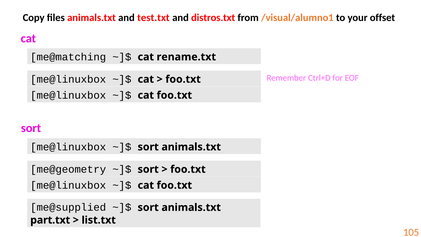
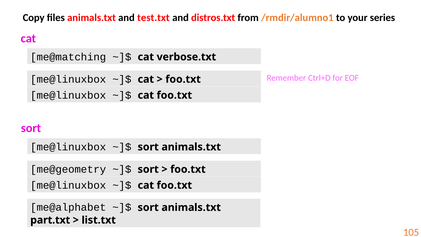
/visual/alumno1: /visual/alumno1 -> /rmdir/alumno1
offset: offset -> series
rename.txt: rename.txt -> verbose.txt
me@supplied: me@supplied -> me@alphabet
